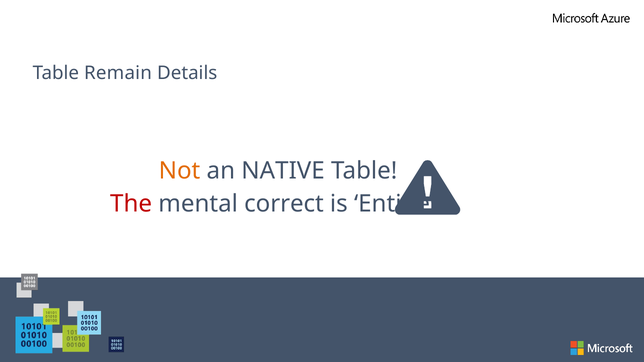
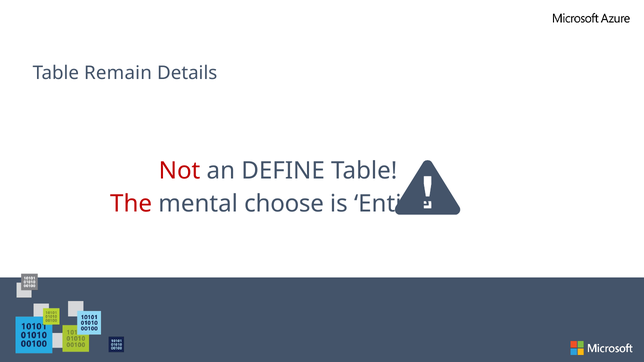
Not colour: orange -> red
NATIVE: NATIVE -> DEFINE
correct: correct -> choose
